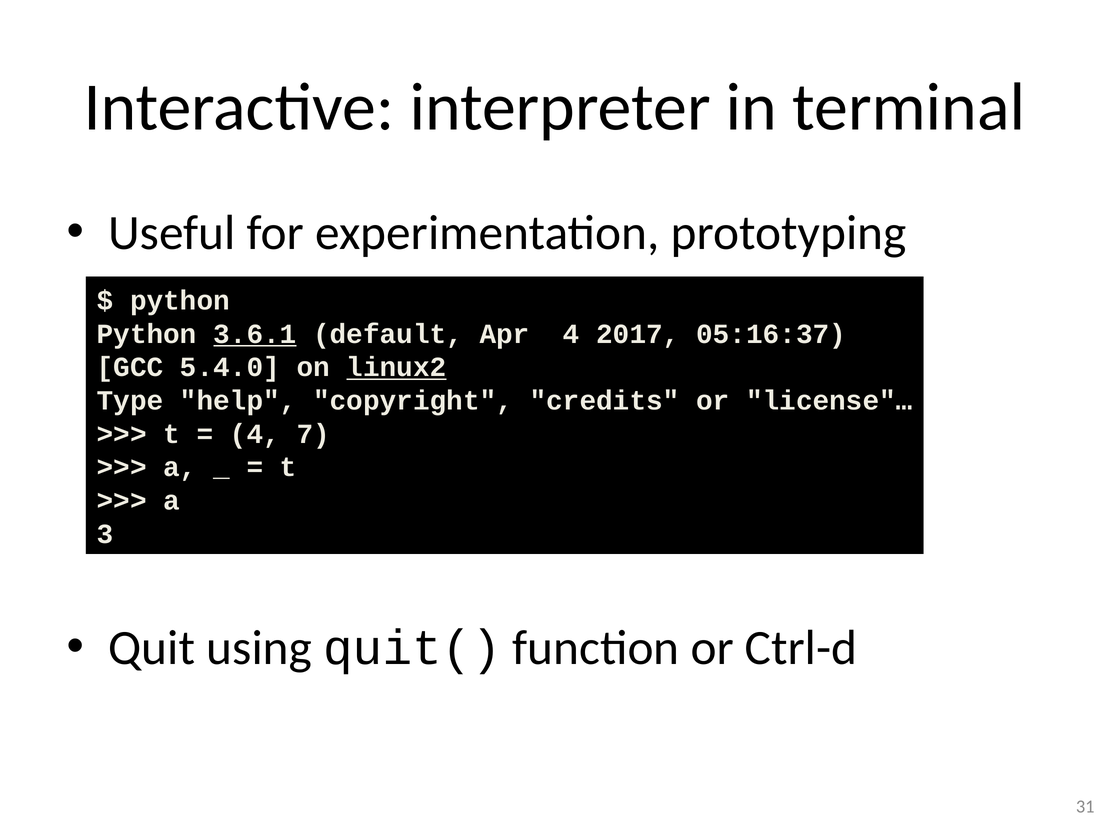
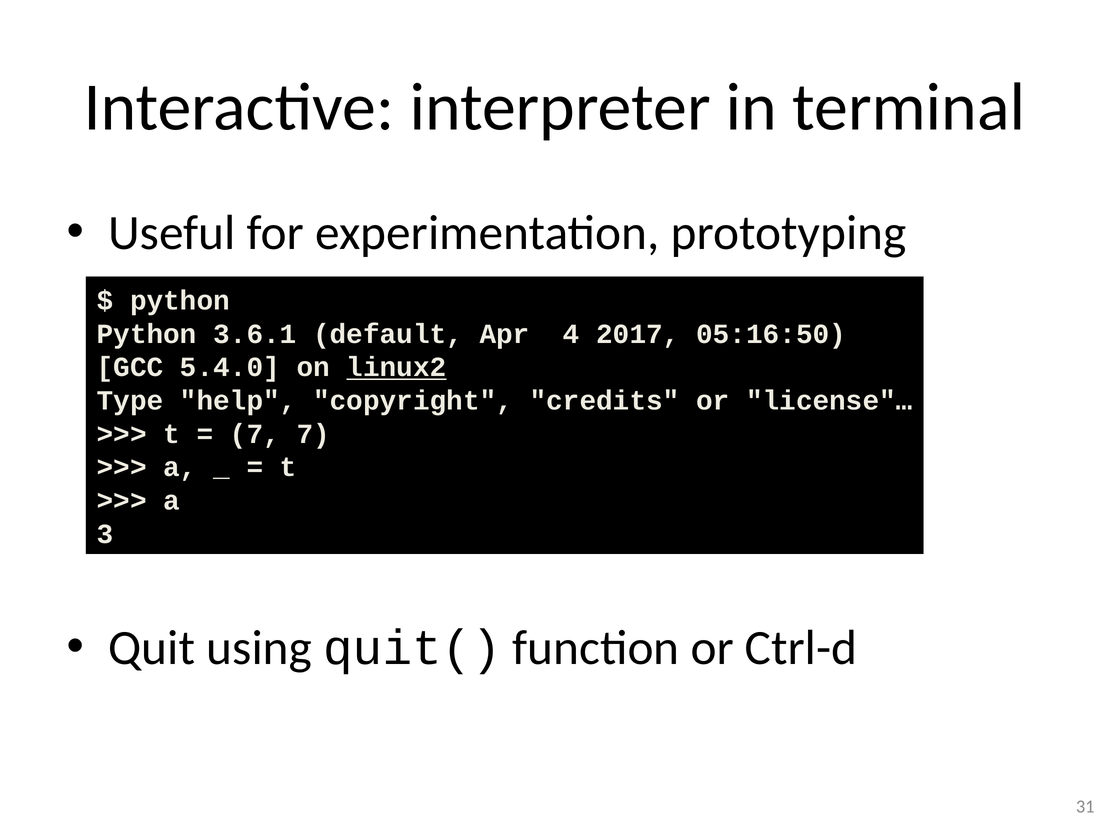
3.6.1 underline: present -> none
05:16:37: 05:16:37 -> 05:16:50
4 at (255, 434): 4 -> 7
